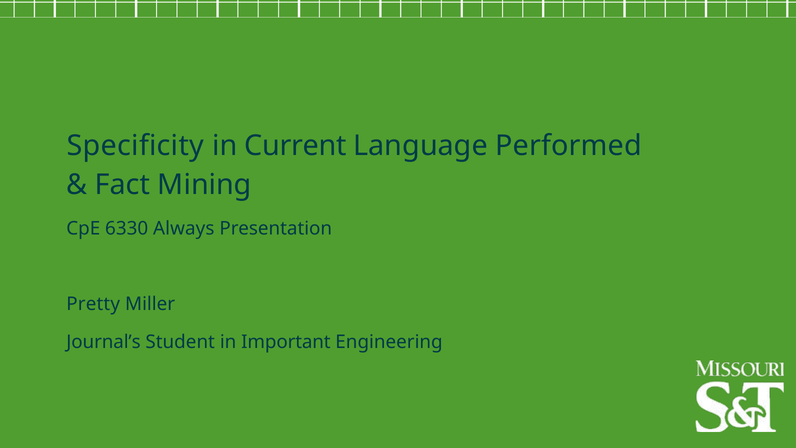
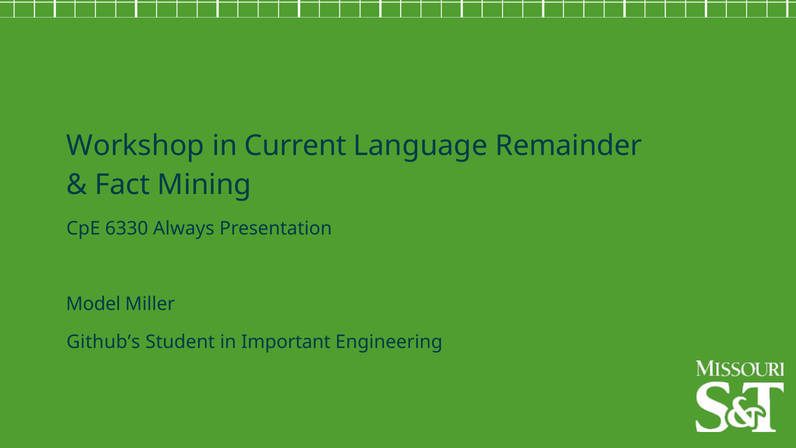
Specificity: Specificity -> Workshop
Performed: Performed -> Remainder
Pretty: Pretty -> Model
Journal’s: Journal’s -> Github’s
